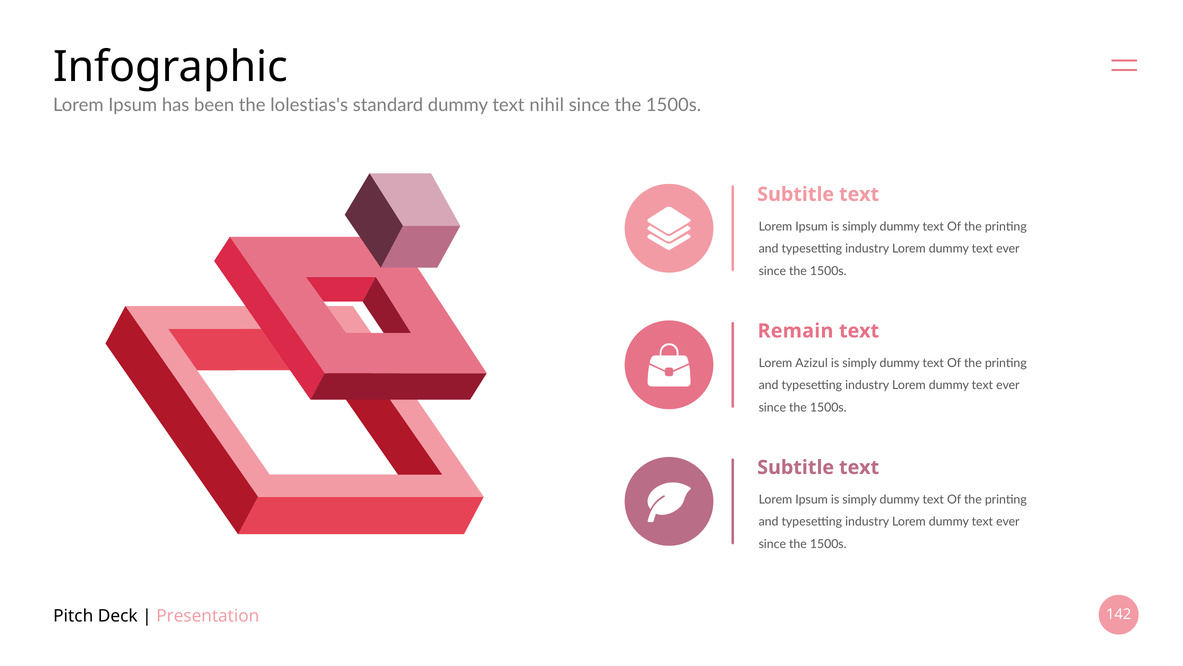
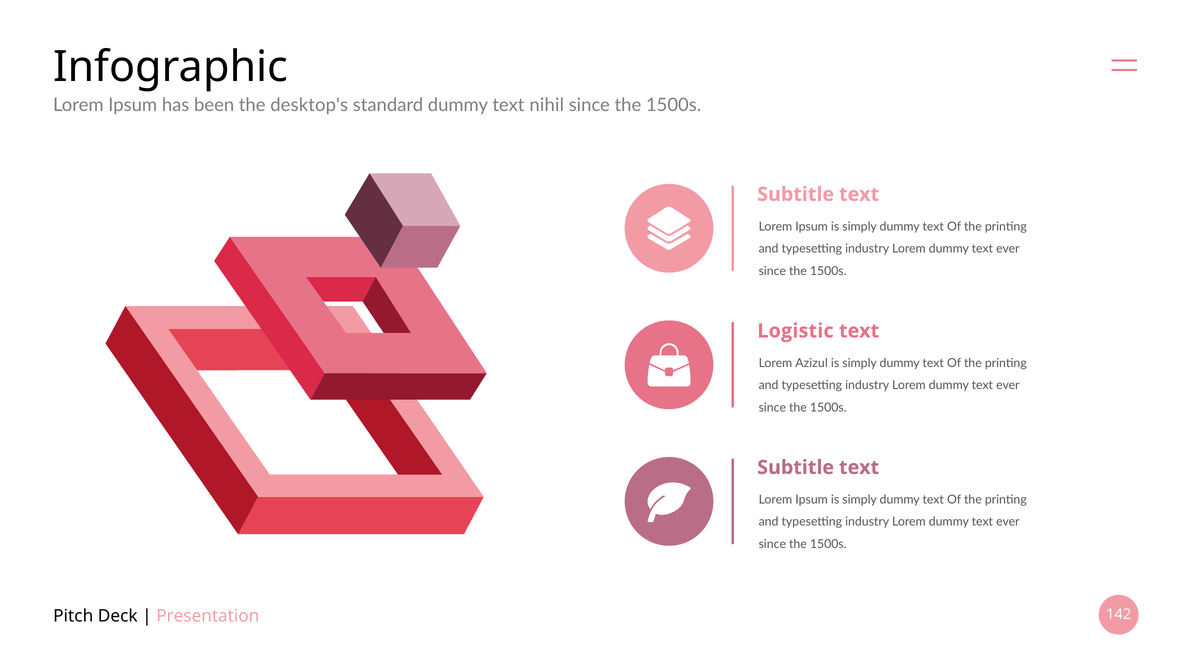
lolestias's: lolestias's -> desktop's
Remain: Remain -> Logistic
